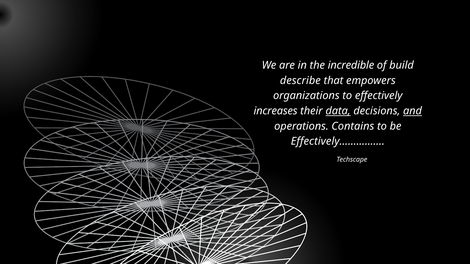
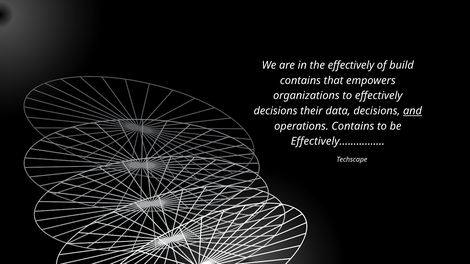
the incredible: incredible -> effectively
describe at (300, 81): describe -> contains
increases at (276, 111): increases -> decisions
data underline: present -> none
